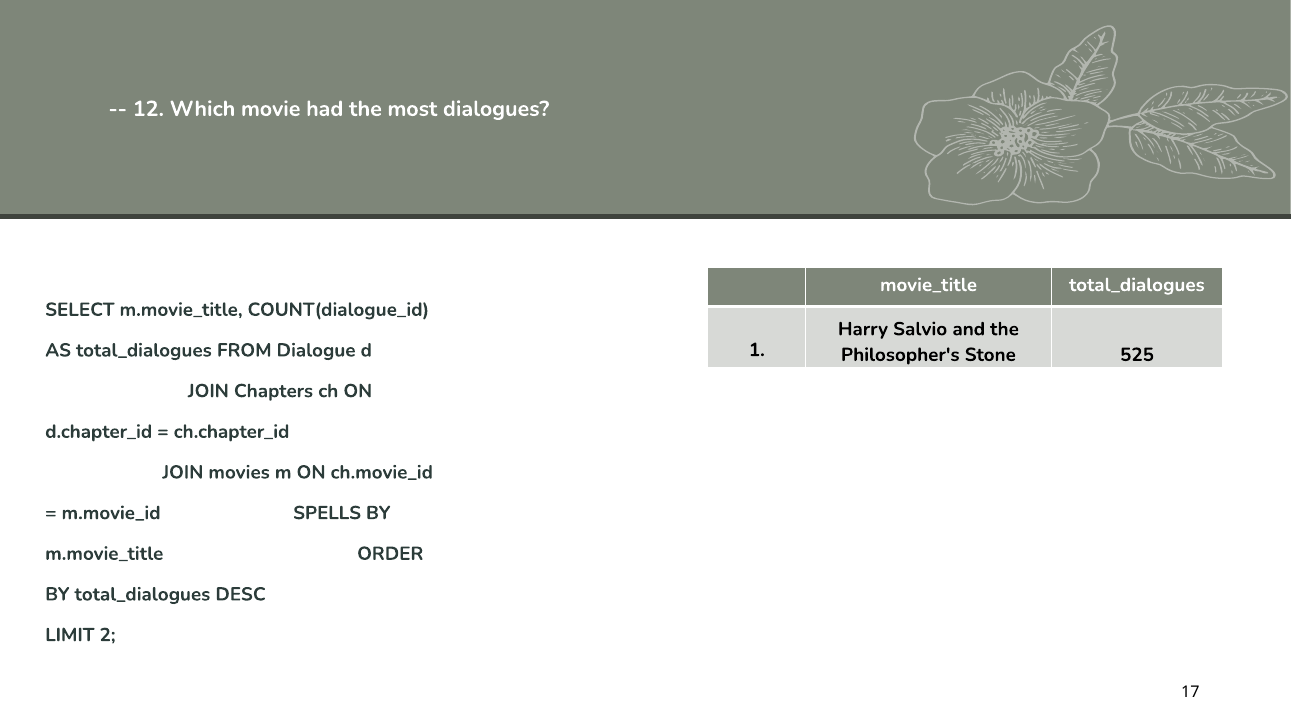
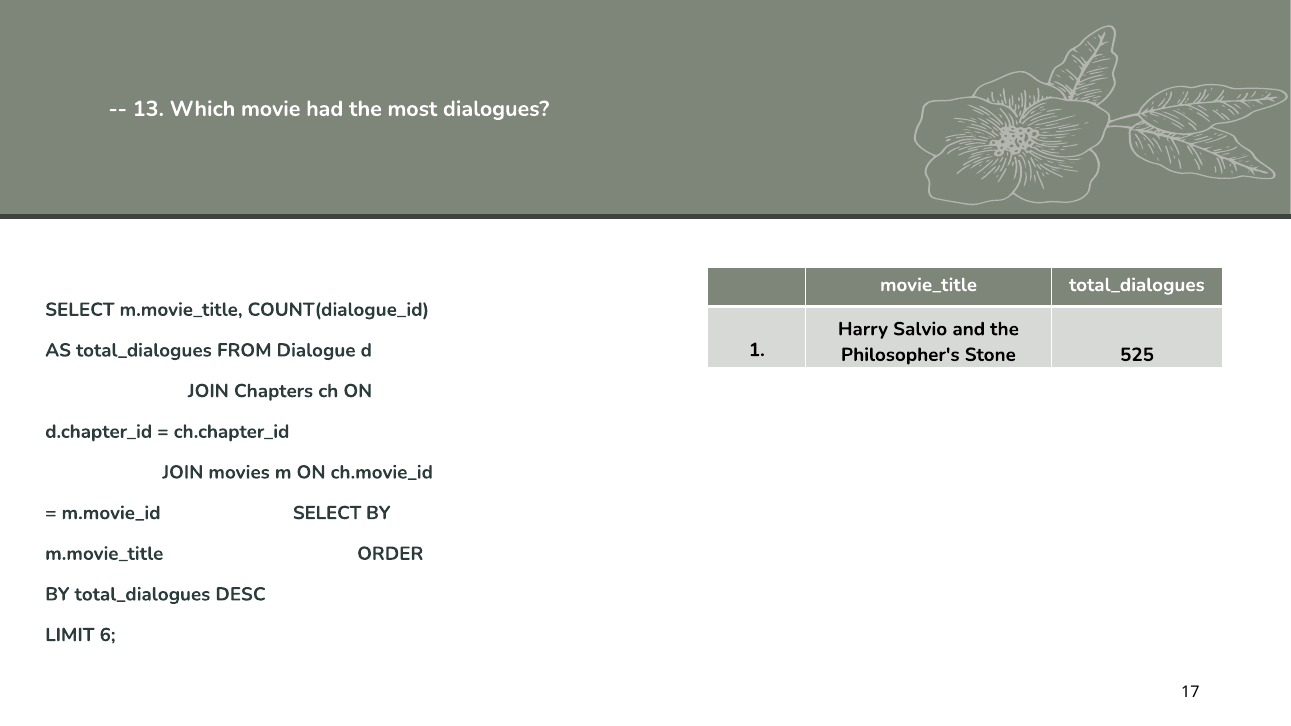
12: 12 -> 13
m.movie_id SPELLS: SPELLS -> SELECT
2: 2 -> 6
